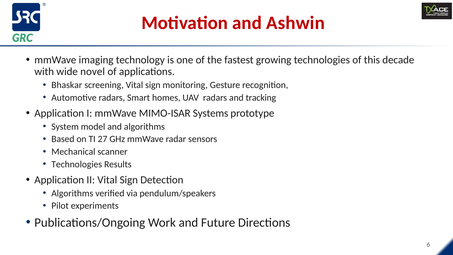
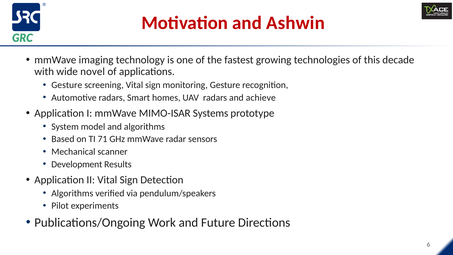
Bhaskar at (67, 85): Bhaskar -> Gesture
tracking: tracking -> achieve
27: 27 -> 71
Technologies at (77, 164): Technologies -> Development
